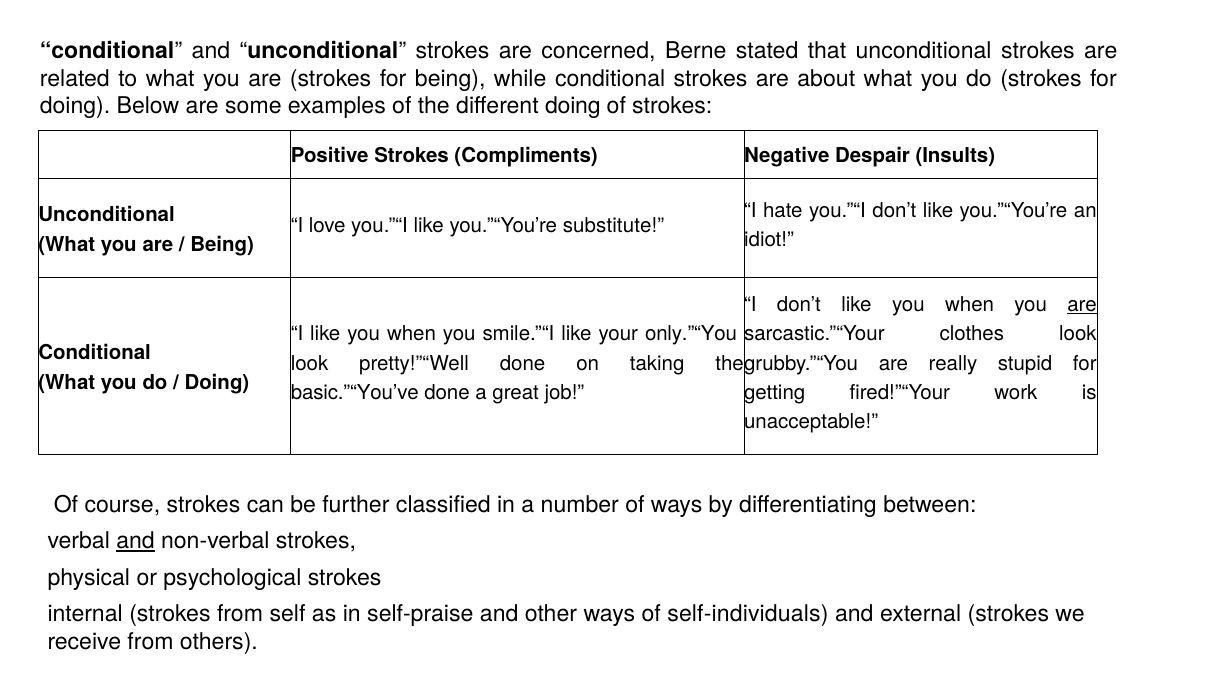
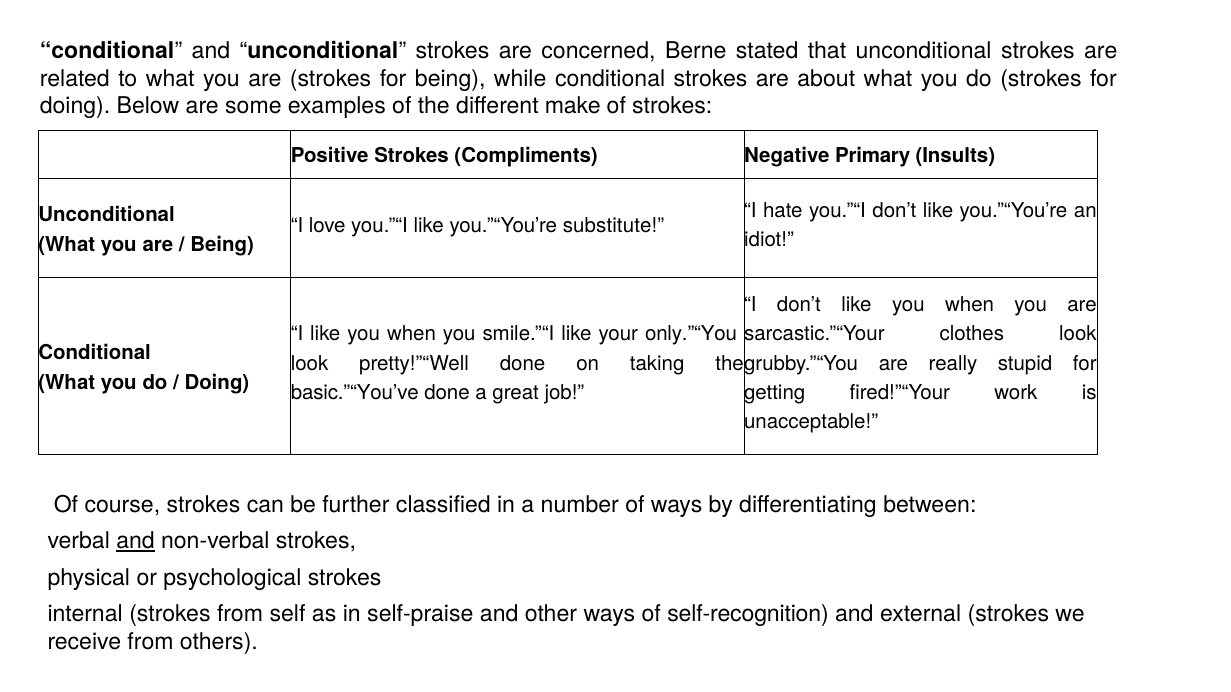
different doing: doing -> make
Despair: Despair -> Primary
are at (1082, 305) underline: present -> none
self-individuals: self-individuals -> self-recognition
